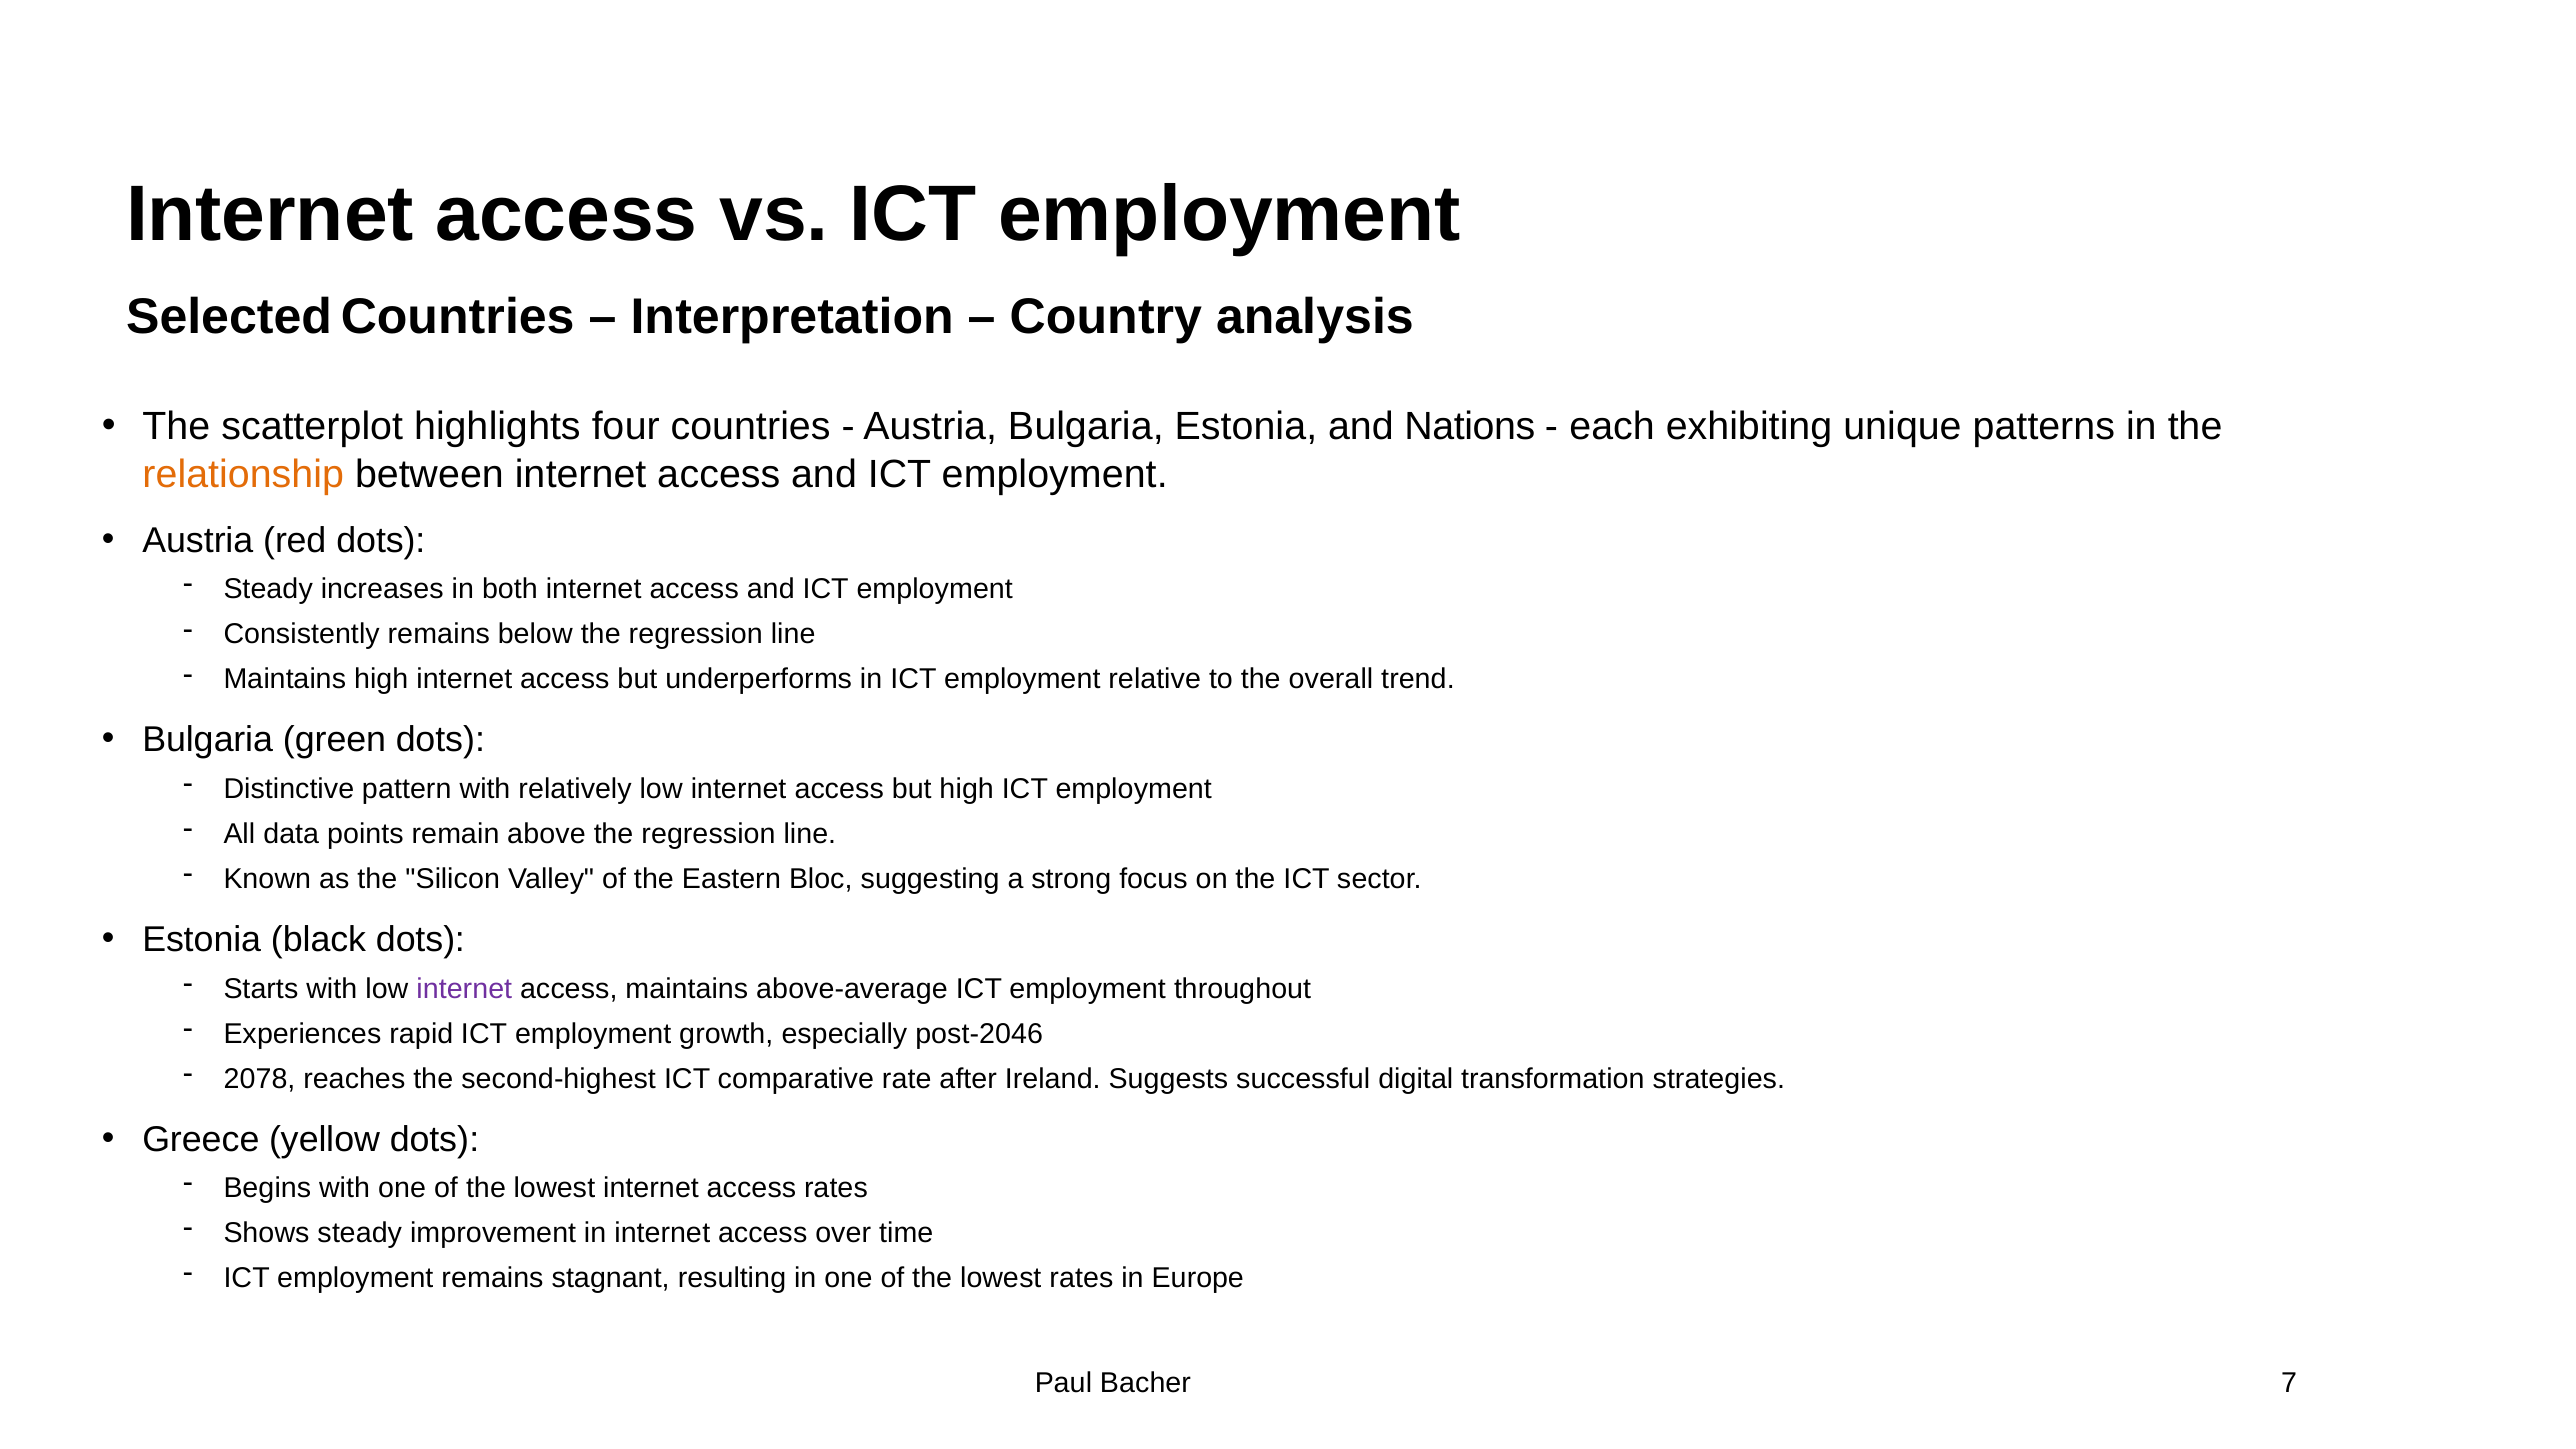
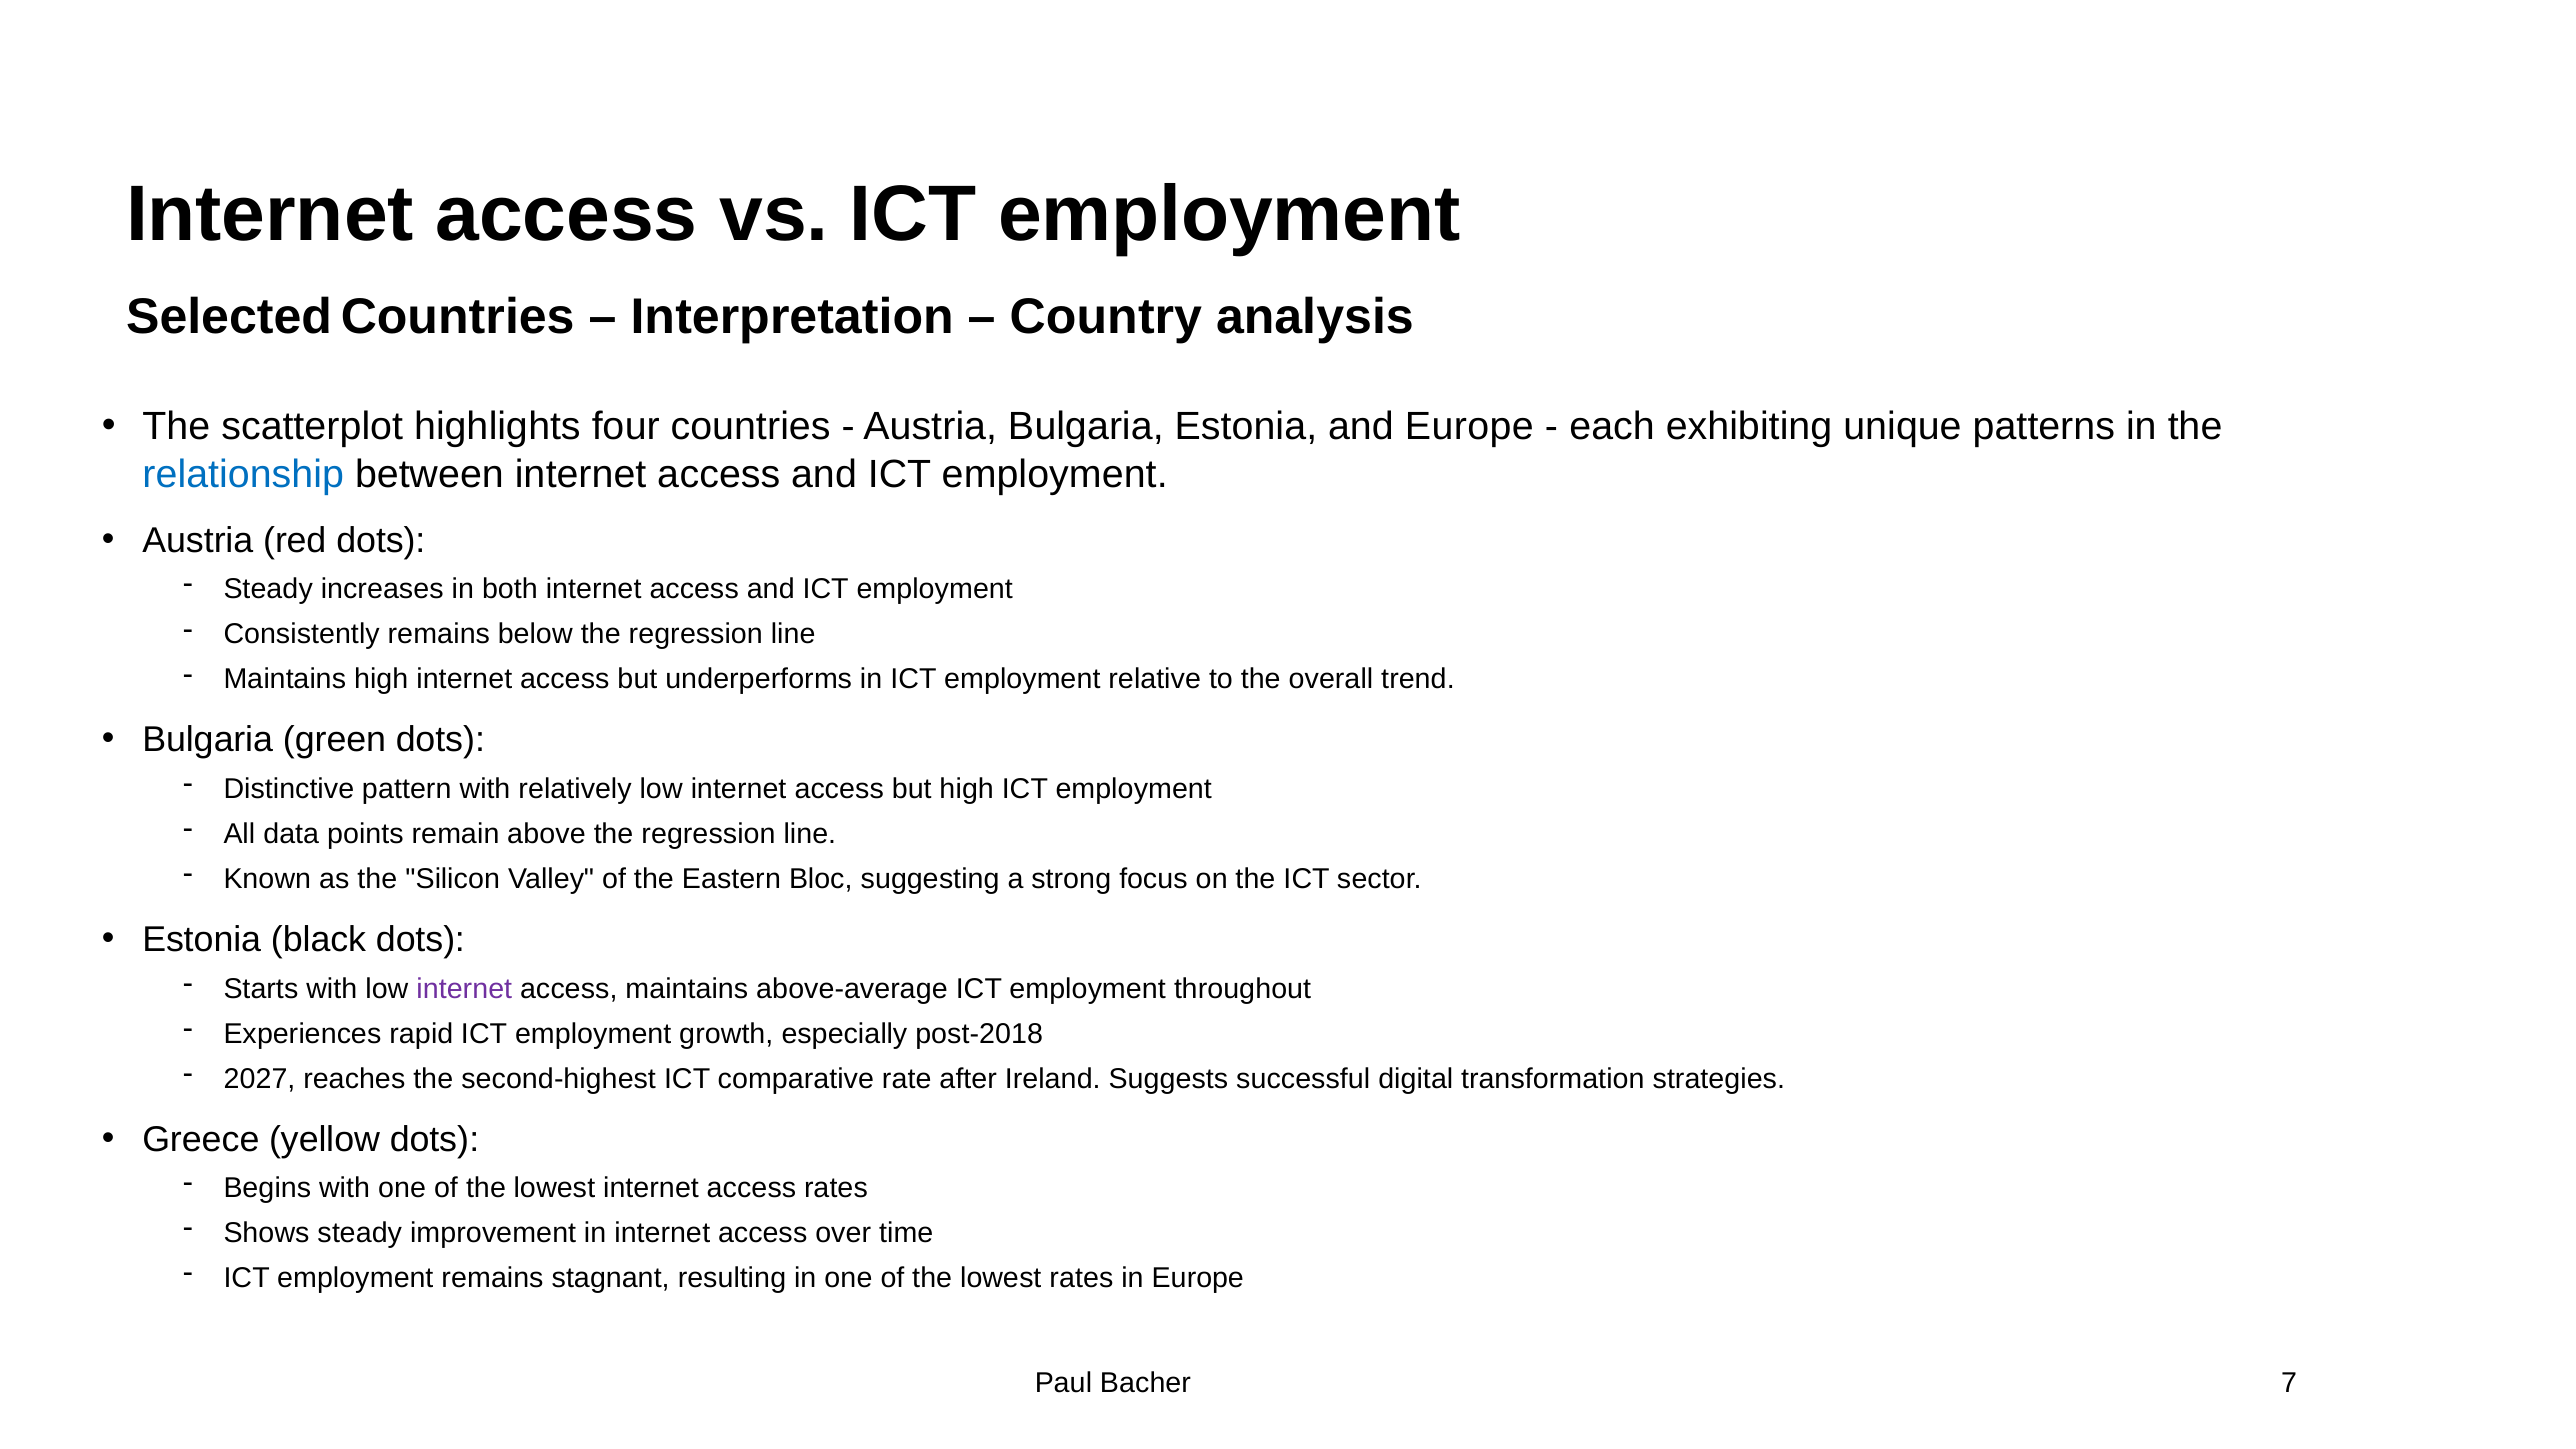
and Nations: Nations -> Europe
relationship colour: orange -> blue
post-2046: post-2046 -> post-2018
2078: 2078 -> 2027
